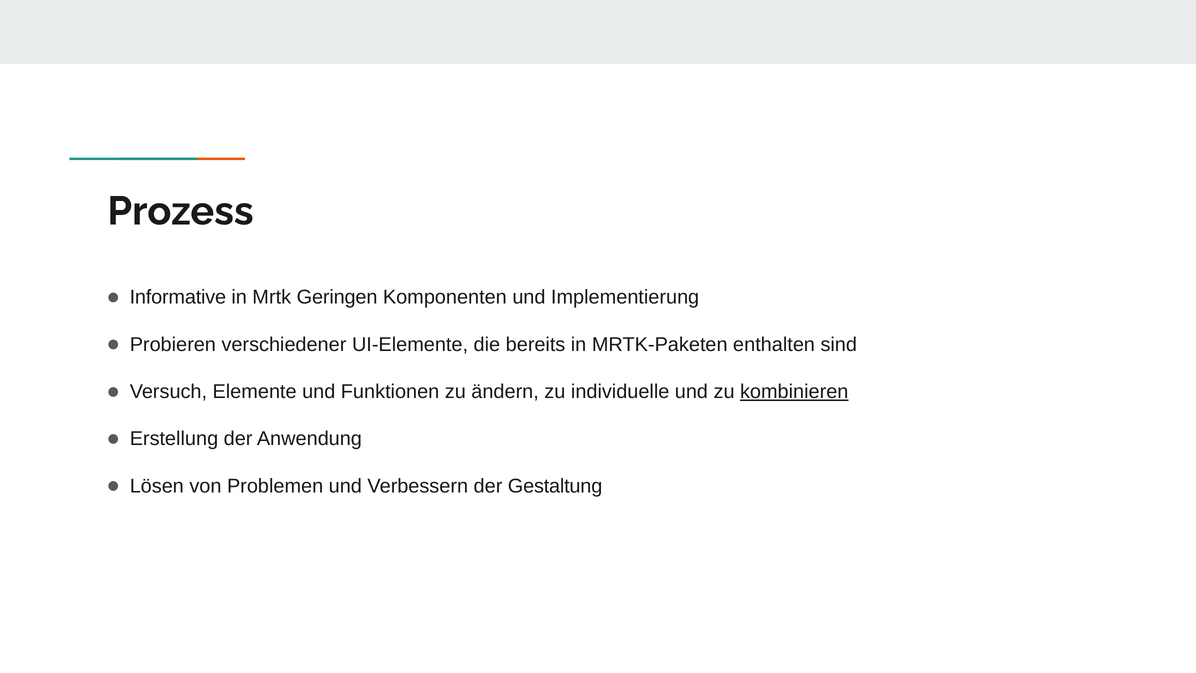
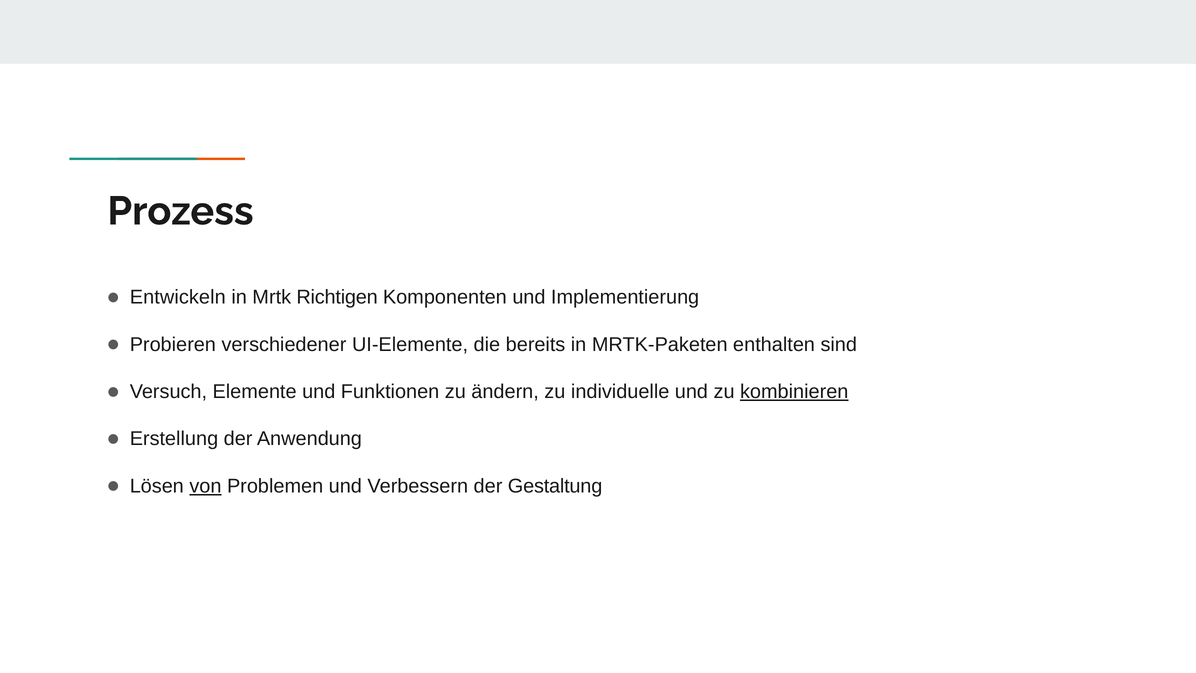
Informative: Informative -> Entwickeln
Geringen: Geringen -> Richtigen
von underline: none -> present
